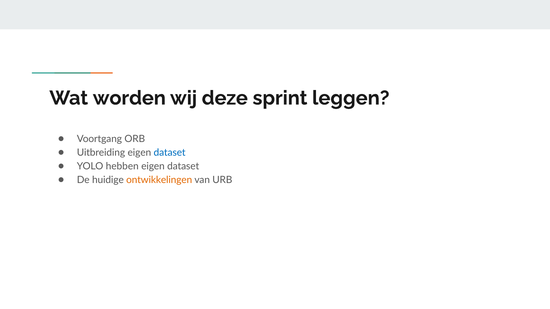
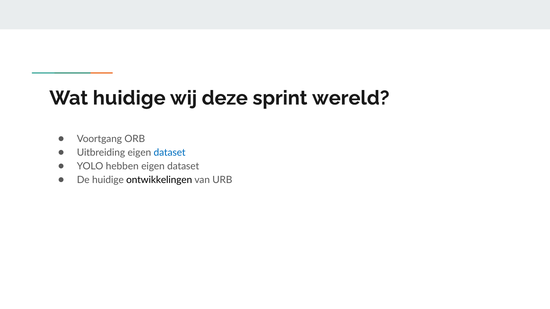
Wat worden: worden -> huidige
leggen: leggen -> wereld
ontwikkelingen colour: orange -> black
